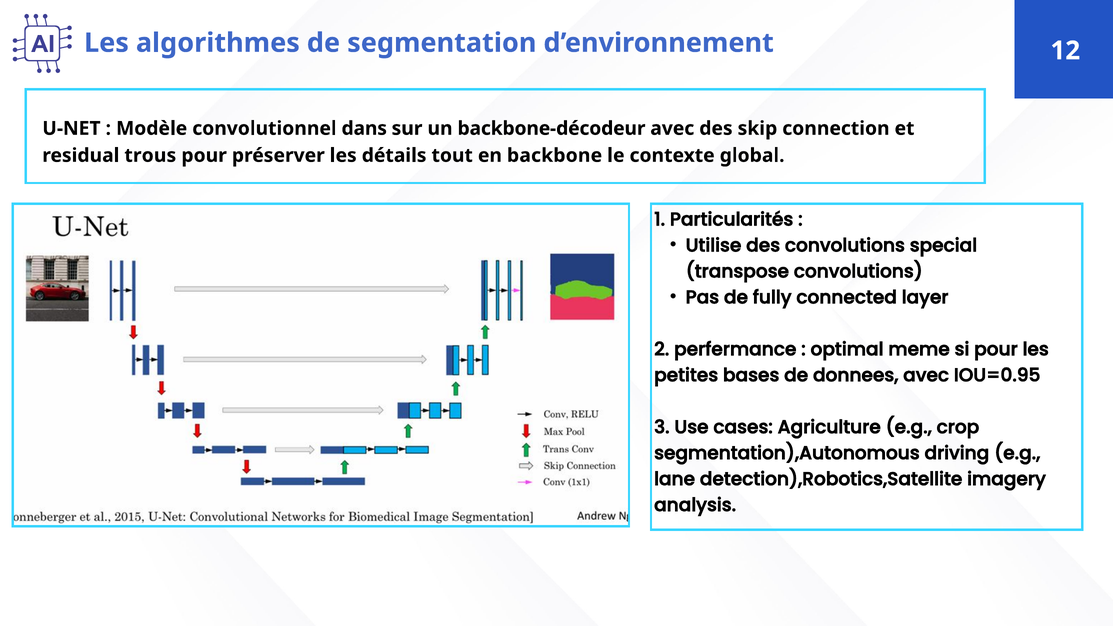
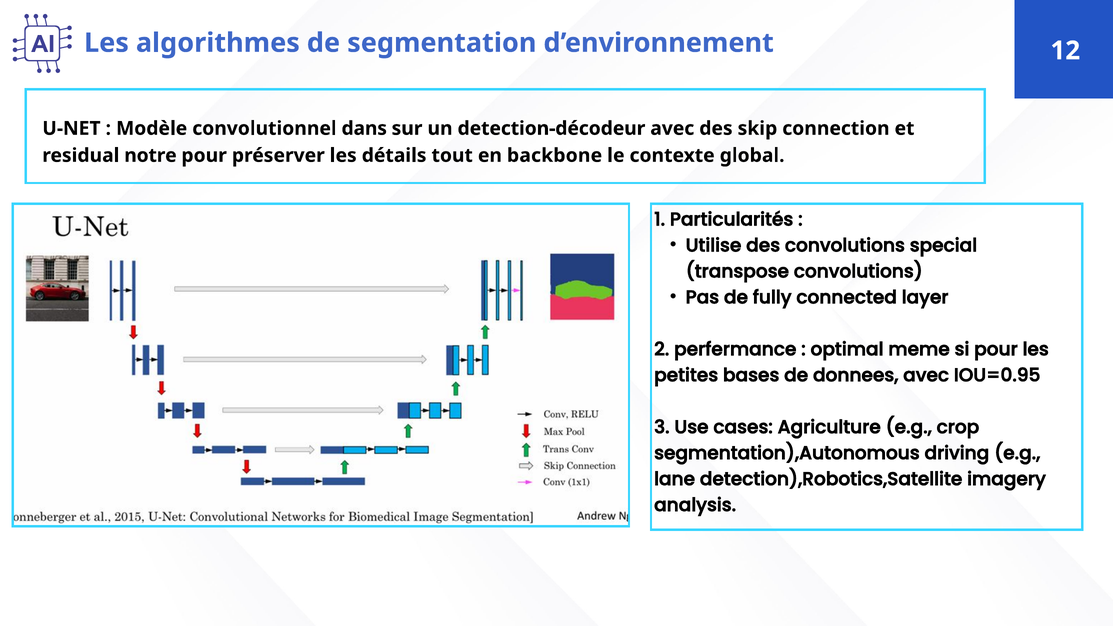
backbone-décodeur: backbone-décodeur -> detection-décodeur
trous: trous -> notre
